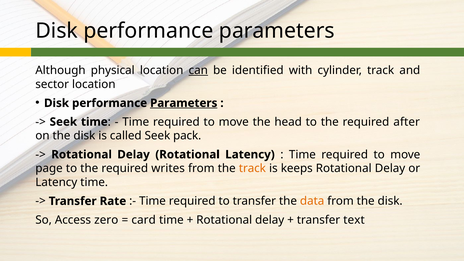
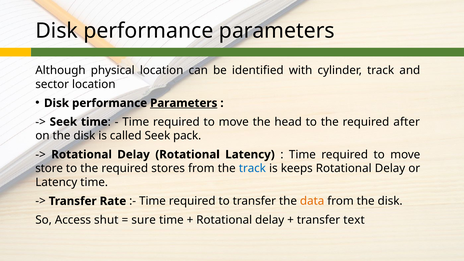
can underline: present -> none
page: page -> store
writes: writes -> stores
track at (252, 168) colour: orange -> blue
zero: zero -> shut
card: card -> sure
